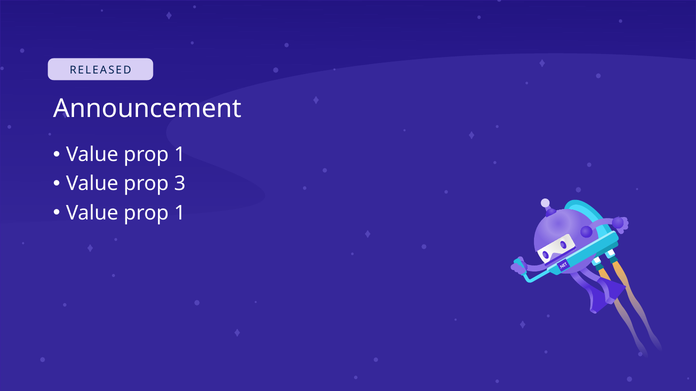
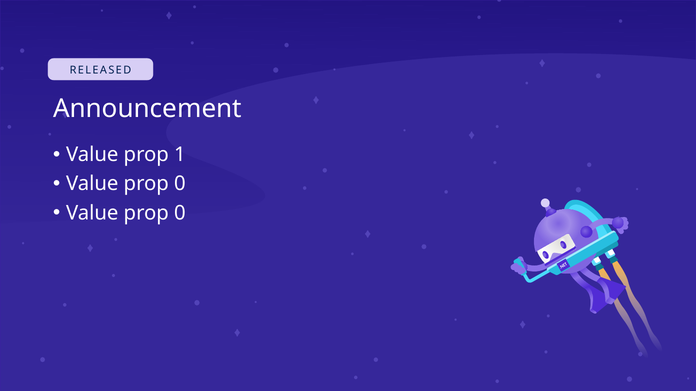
3 at (180, 184): 3 -> 0
1 at (180, 213): 1 -> 0
